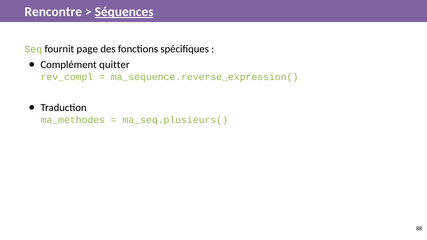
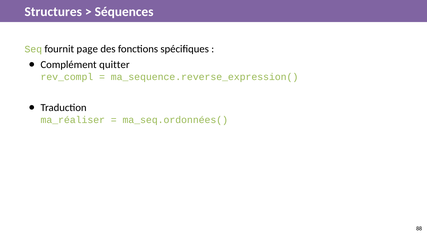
Rencontre: Rencontre -> Structures
Séquences underline: present -> none
ma_méthodes: ma_méthodes -> ma_réaliser
ma_seq.plusieurs(: ma_seq.plusieurs( -> ma_seq.ordonnées(
